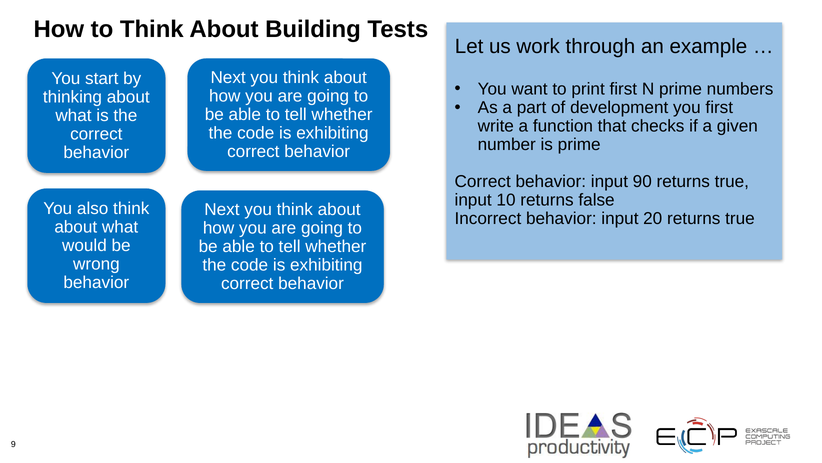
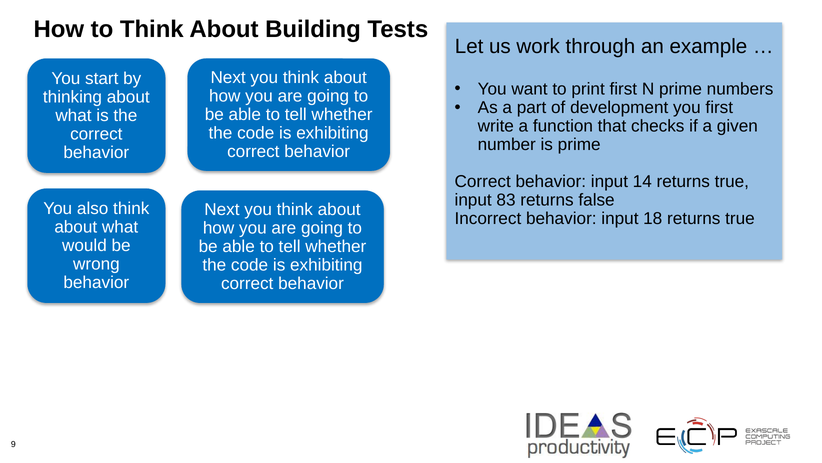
90: 90 -> 14
10: 10 -> 83
20: 20 -> 18
